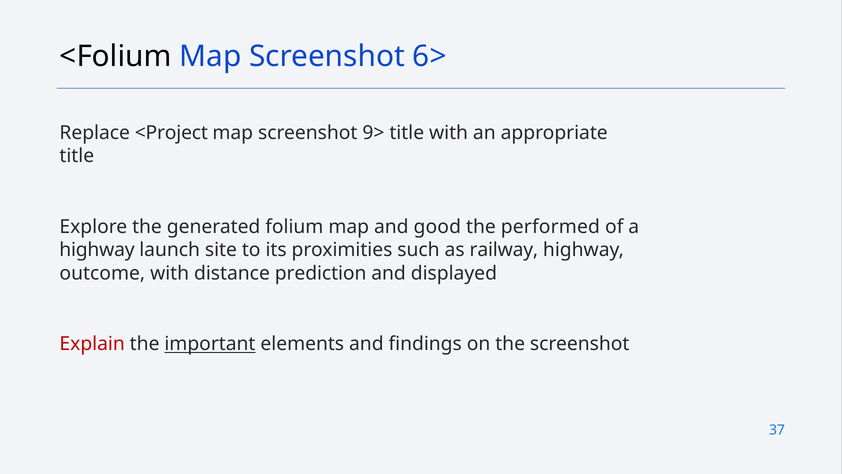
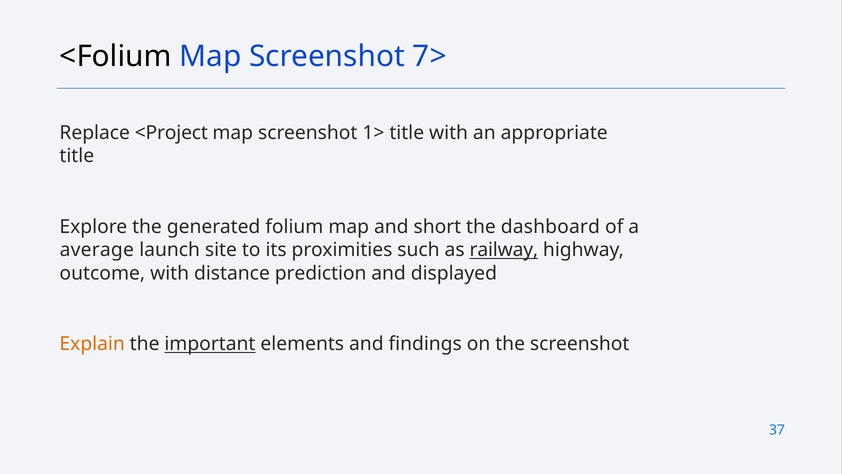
6>: 6> -> 7>
9>: 9> -> 1>
good: good -> short
performed: performed -> dashboard
highway at (97, 250): highway -> average
railway underline: none -> present
Explain colour: red -> orange
